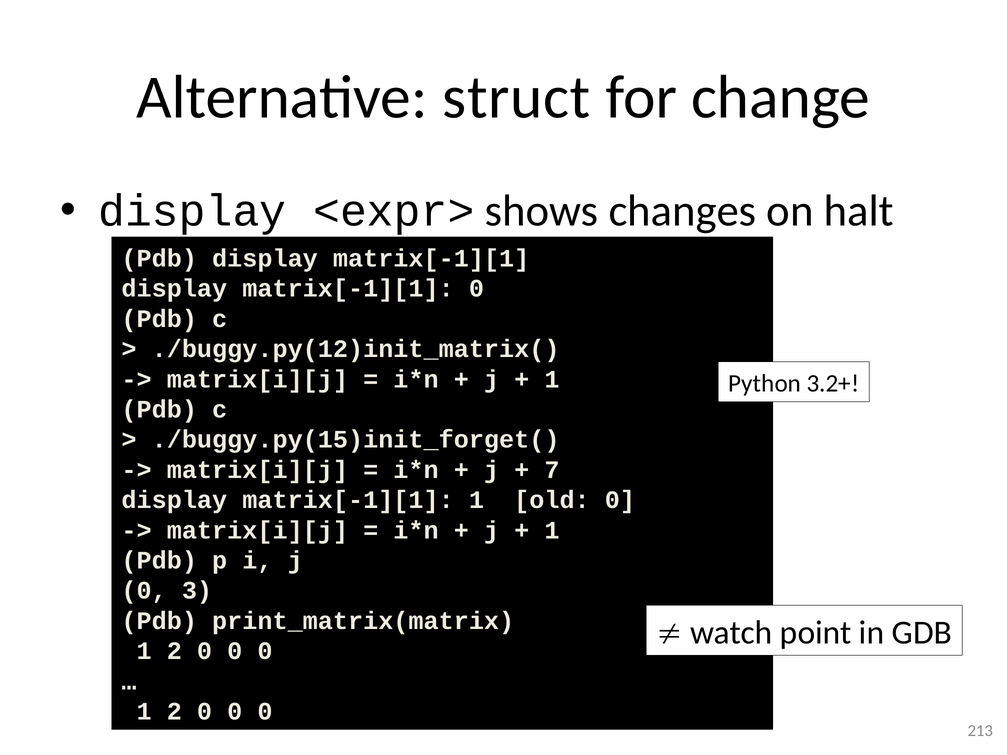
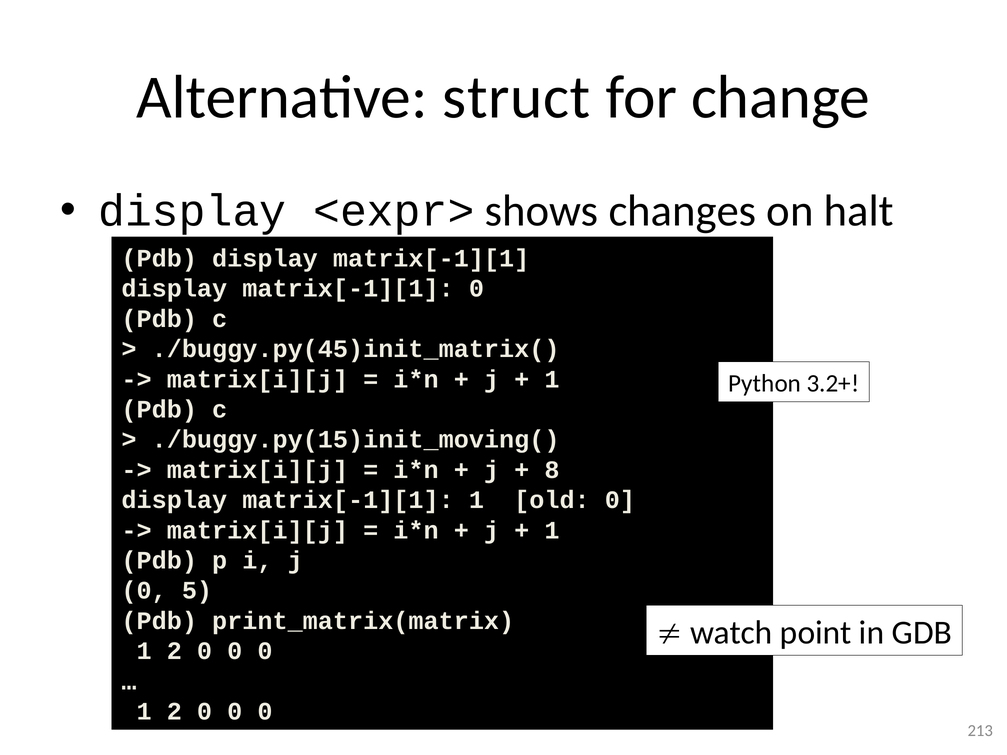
./buggy.py(12)init_matrix(: ./buggy.py(12)init_matrix( -> ./buggy.py(45)init_matrix(
./buggy.py(15)init_forget(: ./buggy.py(15)init_forget( -> ./buggy.py(15)init_moving(
7: 7 -> 8
3: 3 -> 5
